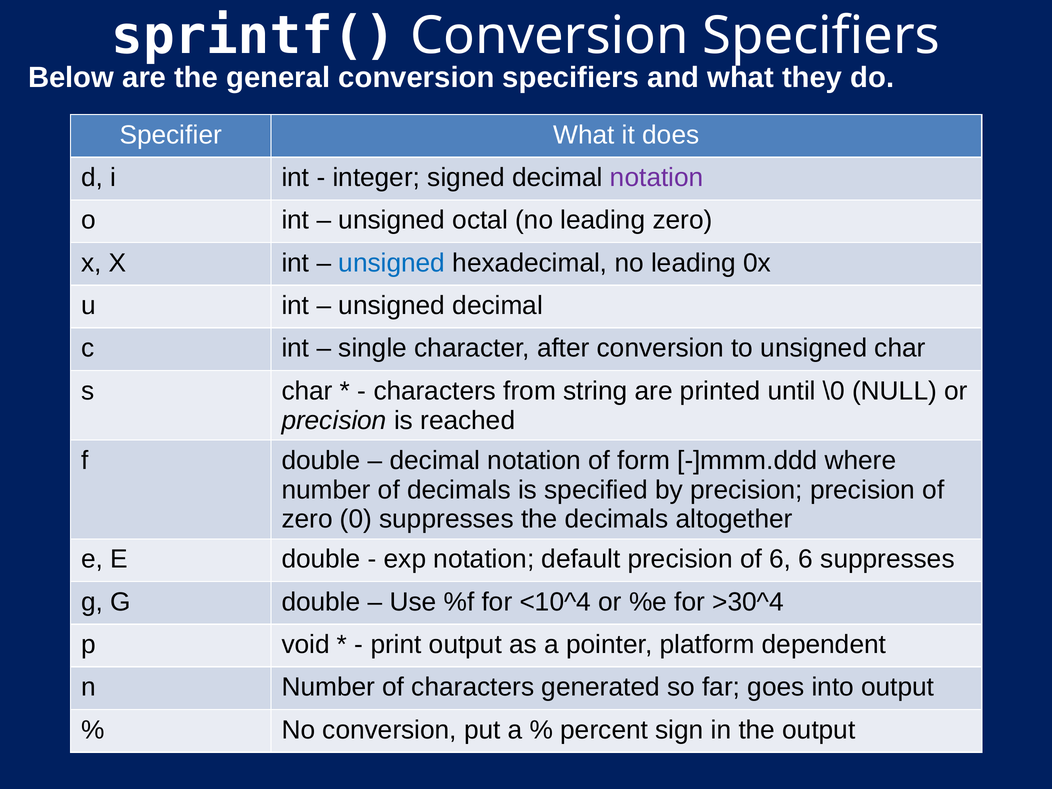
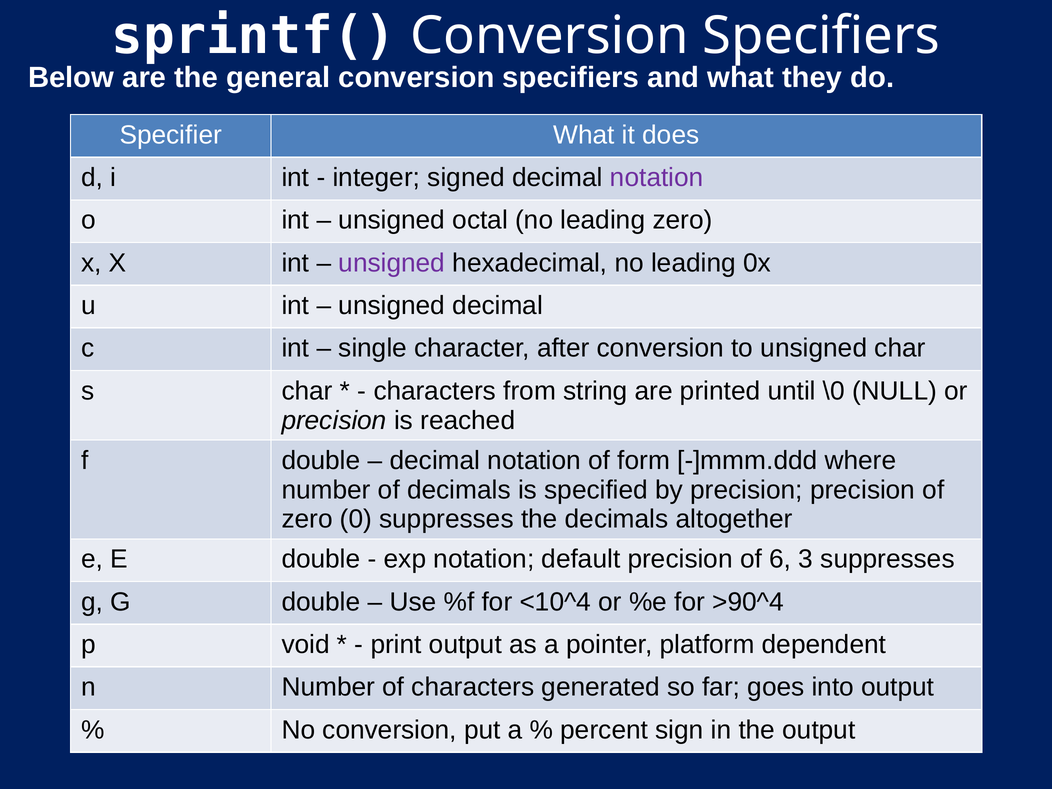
unsigned at (392, 263) colour: blue -> purple
6 6: 6 -> 3
>30^4: >30^4 -> >90^4
